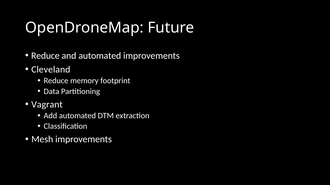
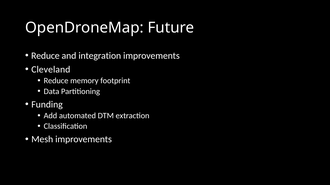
and automated: automated -> integration
Vagrant: Vagrant -> Funding
